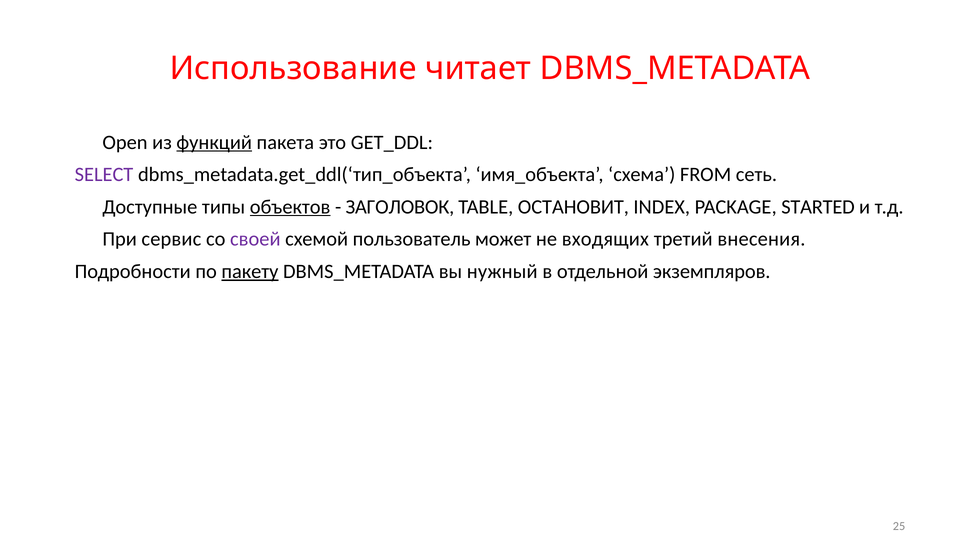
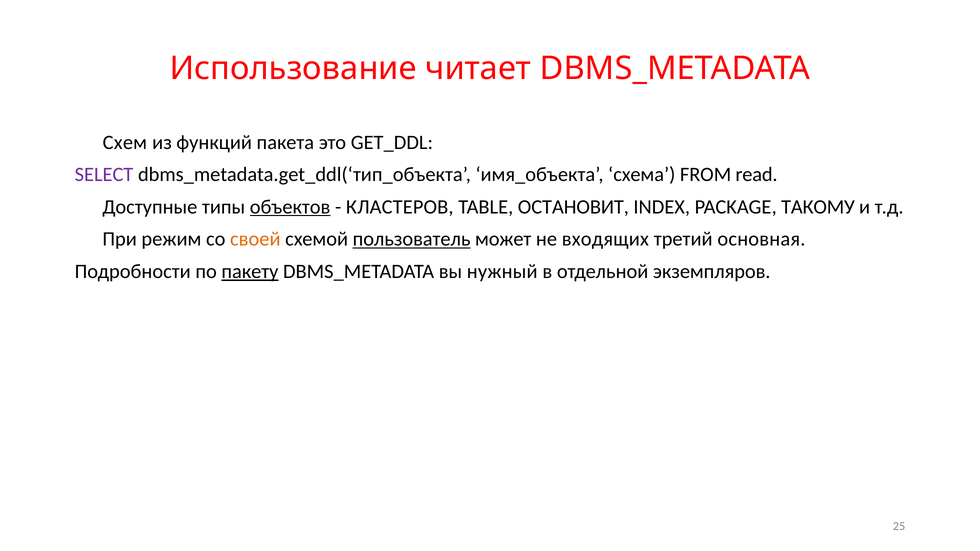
Open: Open -> Схем
функций underline: present -> none
сеть: сеть -> read
ЗАГОЛОВОК: ЗАГОЛОВОК -> КЛАСТЕРОВ
STARTED: STARTED -> ТАКОМУ
сервис: сервис -> режим
своей colour: purple -> orange
пользователь underline: none -> present
внесения: внесения -> основная
